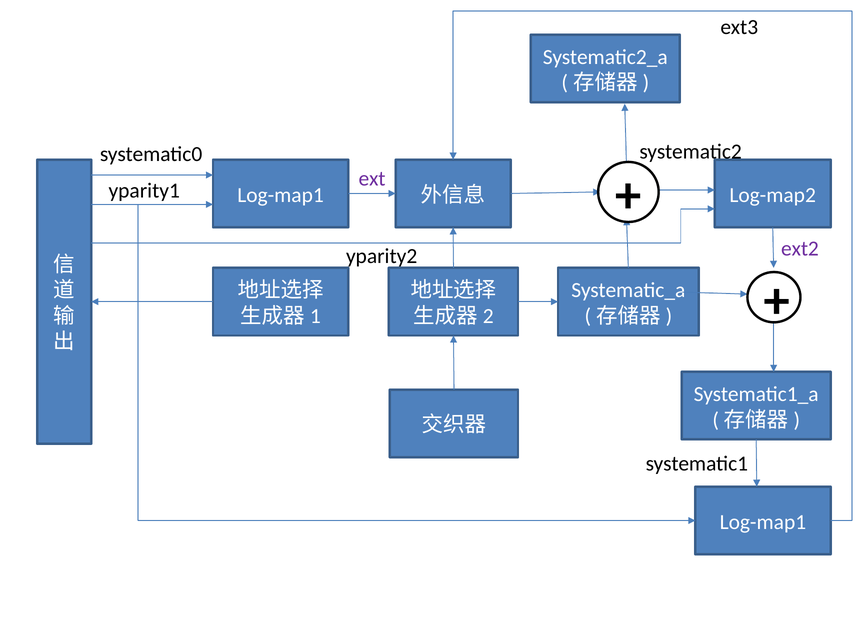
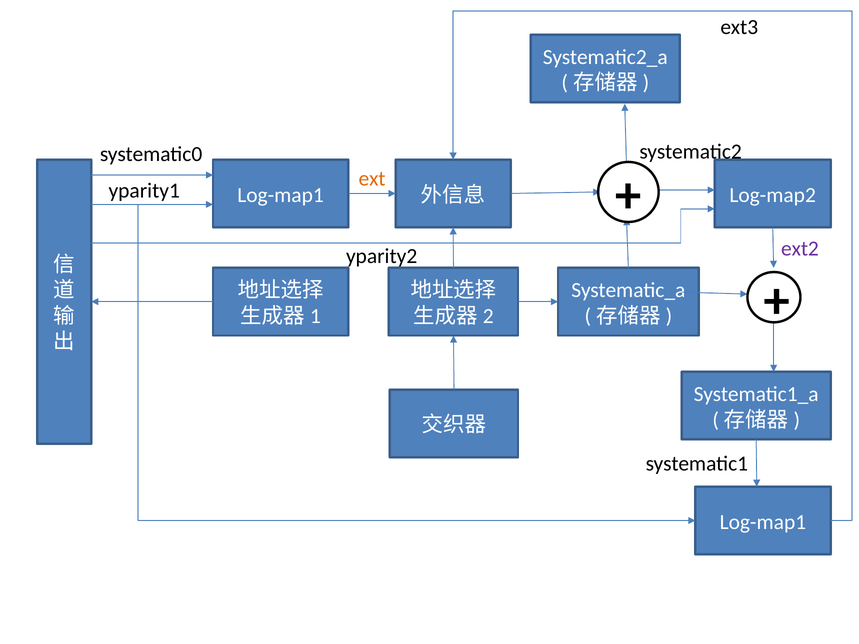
ext colour: purple -> orange
